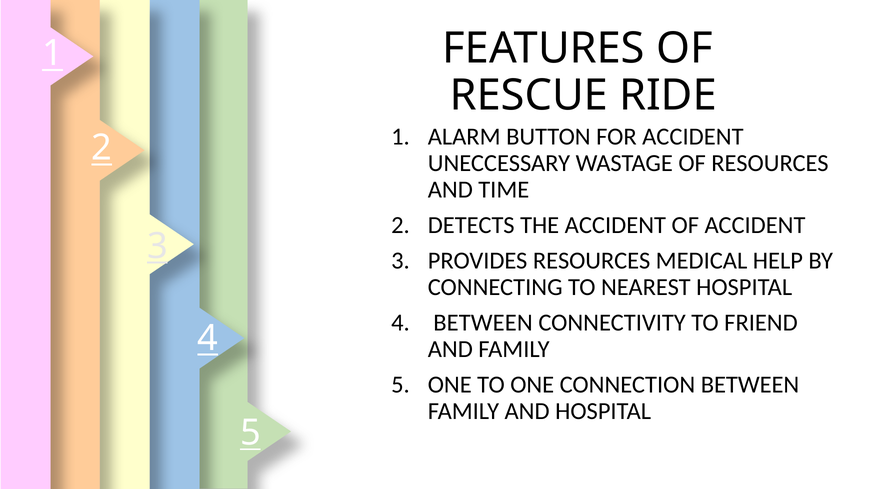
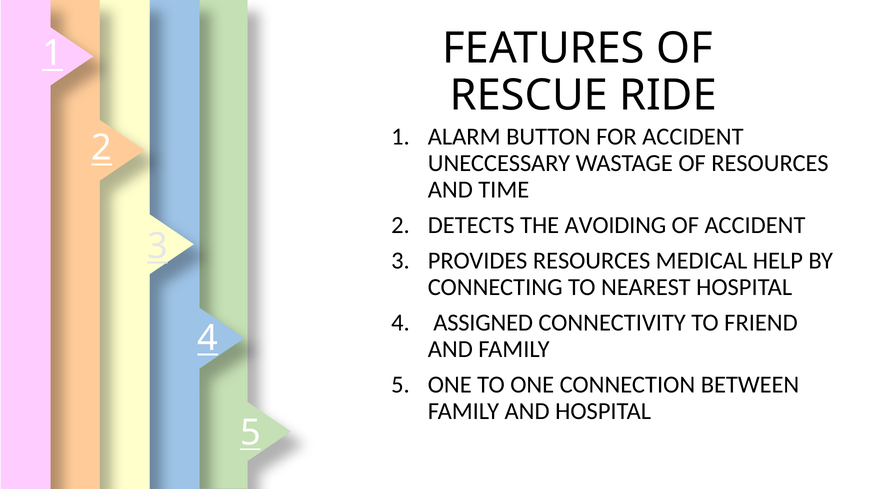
THE ACCIDENT: ACCIDENT -> AVOIDING
4 BETWEEN: BETWEEN -> ASSIGNED
